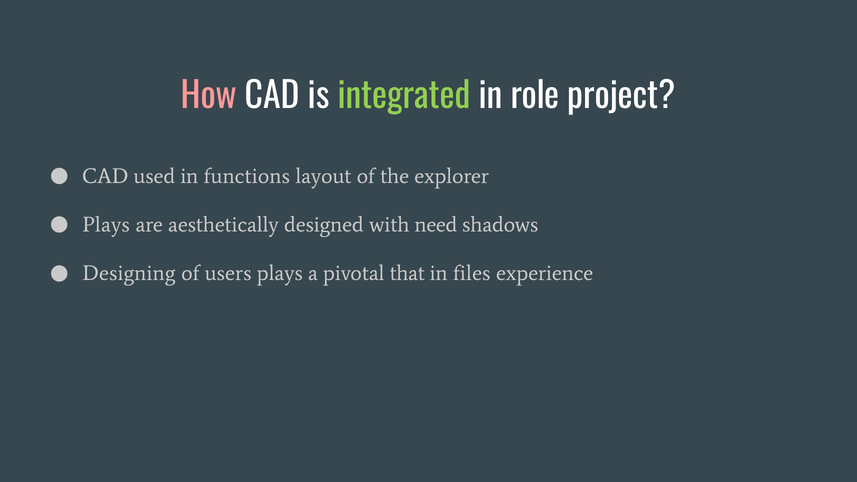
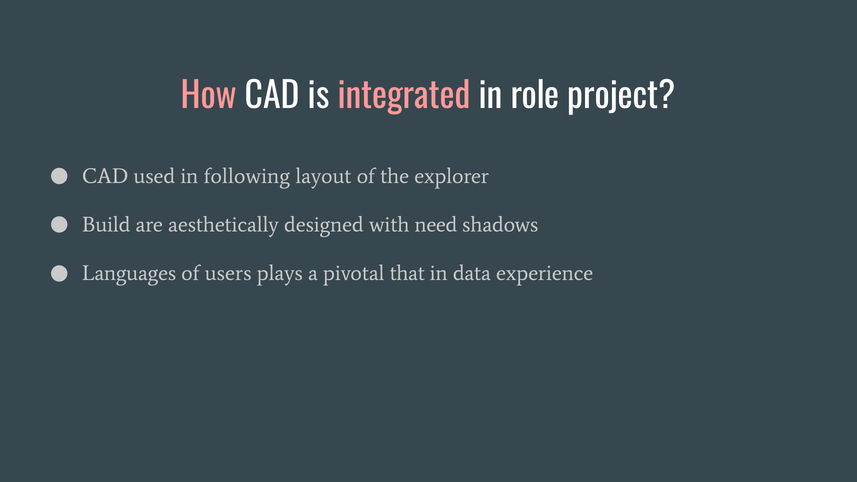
integrated colour: light green -> pink
functions: functions -> following
Plays at (106, 225): Plays -> Build
Designing: Designing -> Languages
files: files -> data
